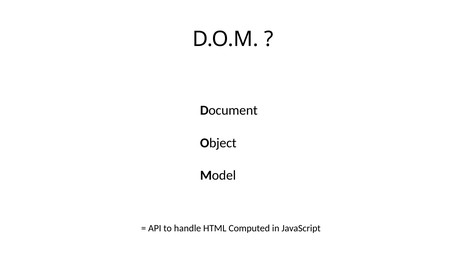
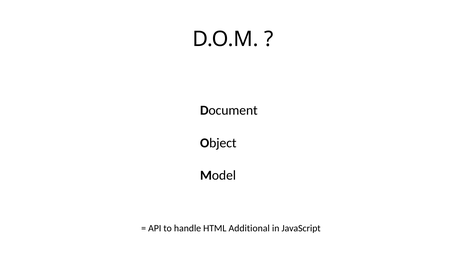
Computed: Computed -> Additional
